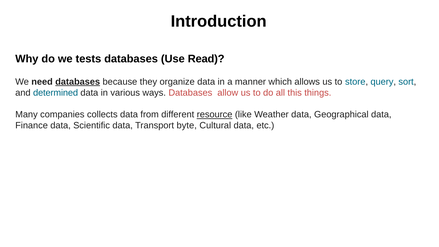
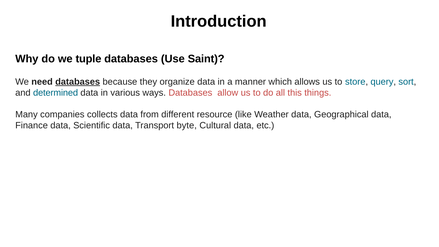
tests: tests -> tuple
Read: Read -> Saint
resource underline: present -> none
